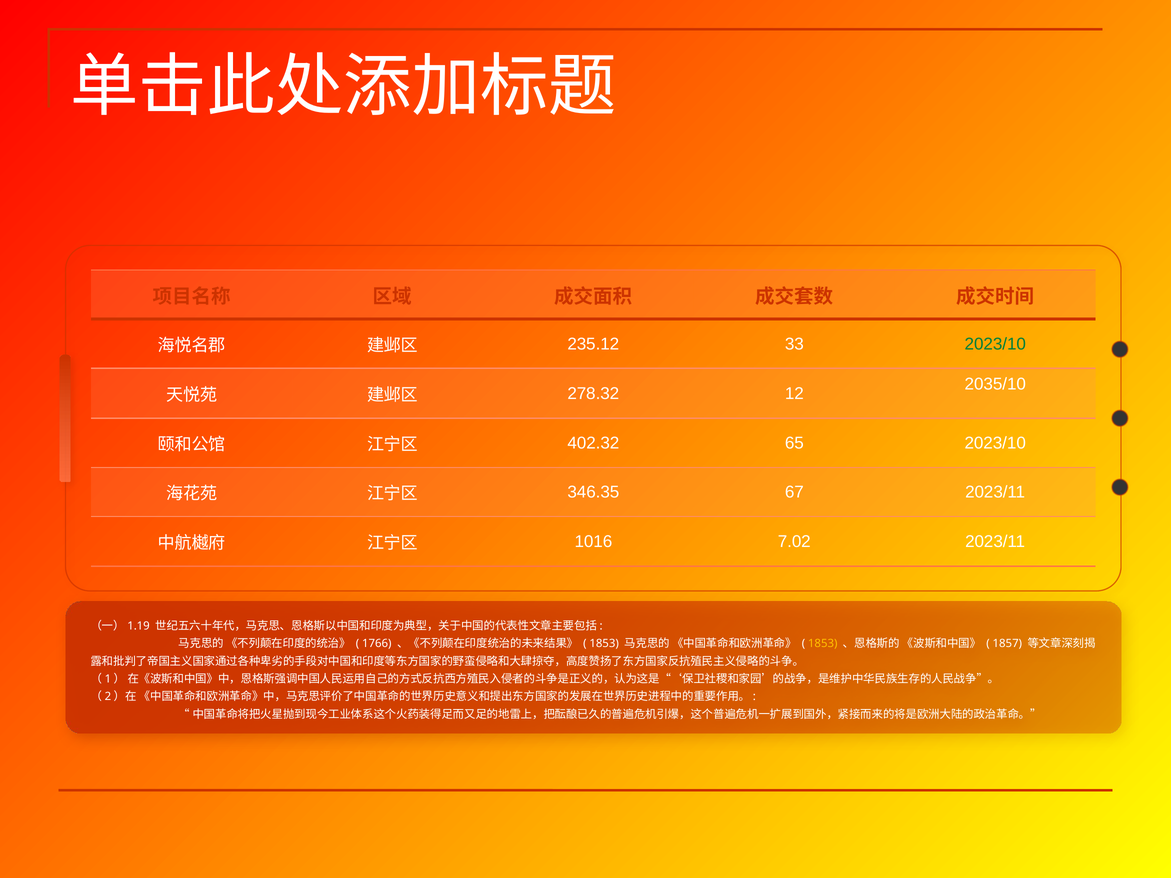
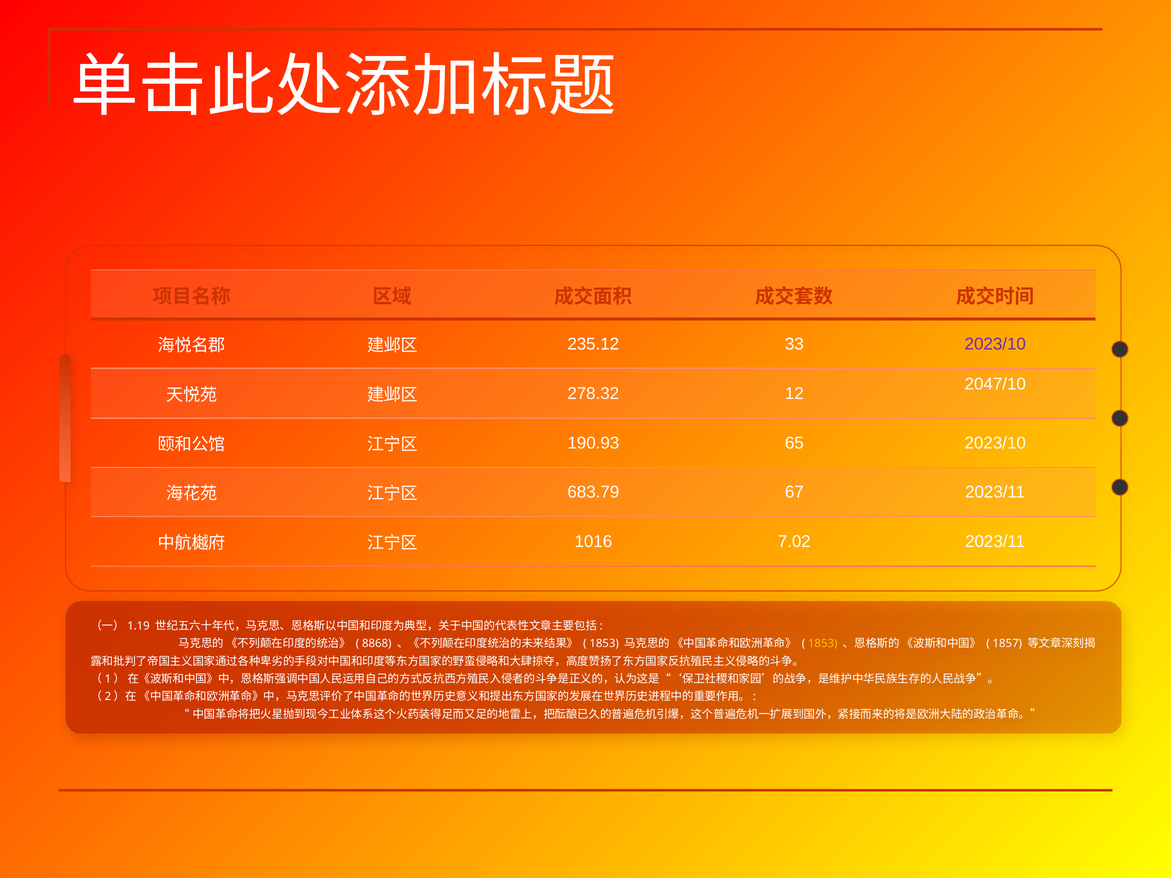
2023/10 at (995, 344) colour: green -> purple
2035/10: 2035/10 -> 2047/10
402.32: 402.32 -> 190.93
346.35: 346.35 -> 683.79
1766: 1766 -> 8868
